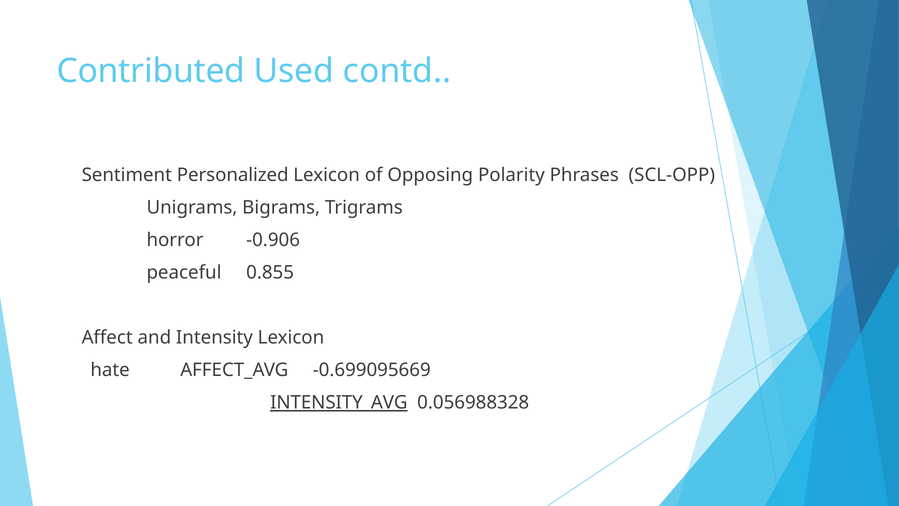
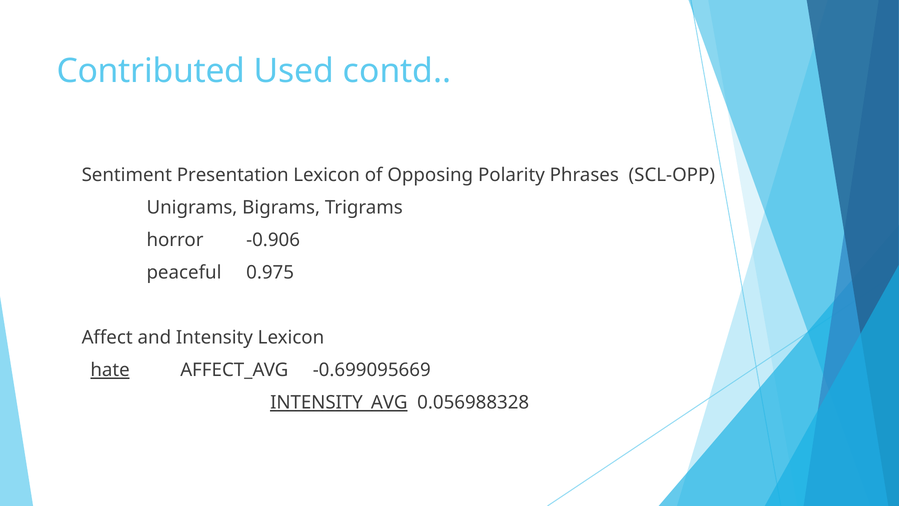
Personalized: Personalized -> Presentation
0.855: 0.855 -> 0.975
hate underline: none -> present
